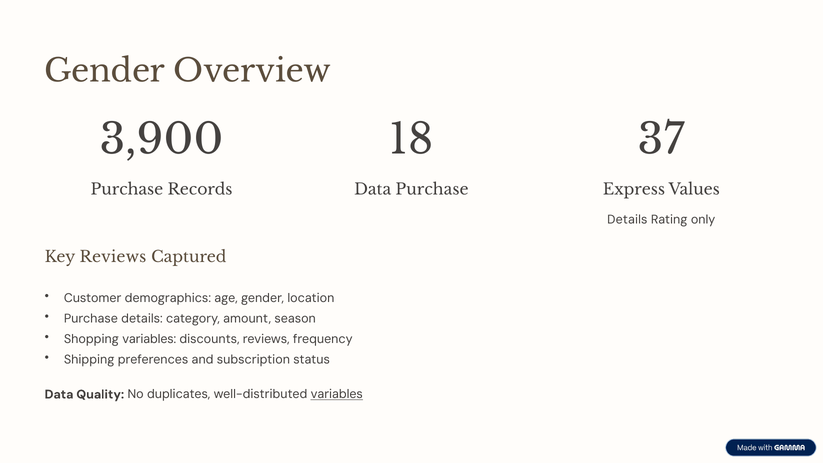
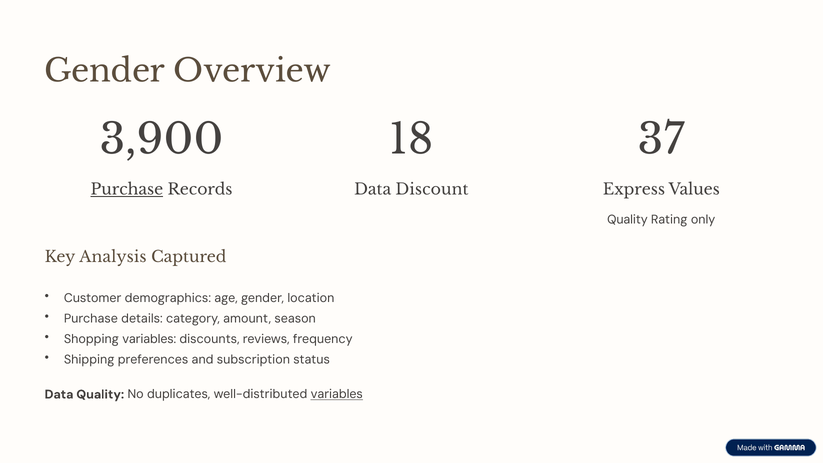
Purchase at (127, 190) underline: none -> present
Data Purchase: Purchase -> Discount
Details at (627, 220): Details -> Quality
Key Reviews: Reviews -> Analysis
